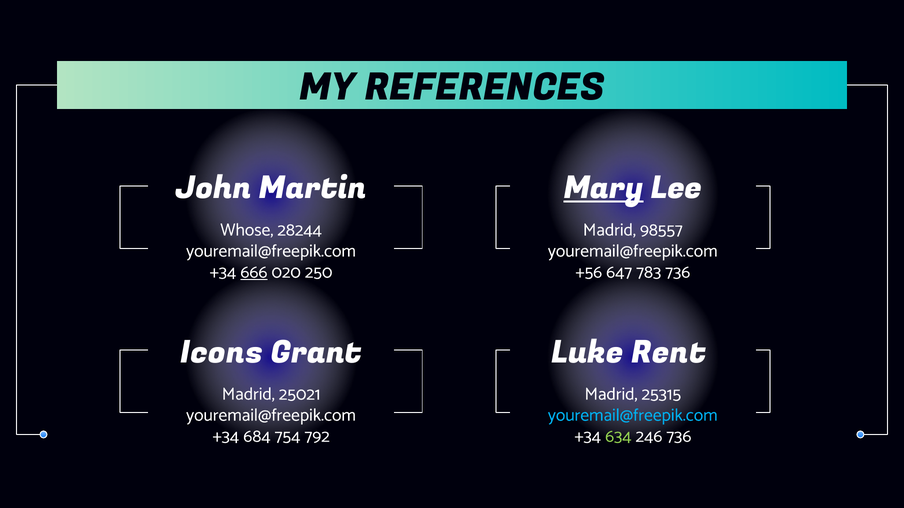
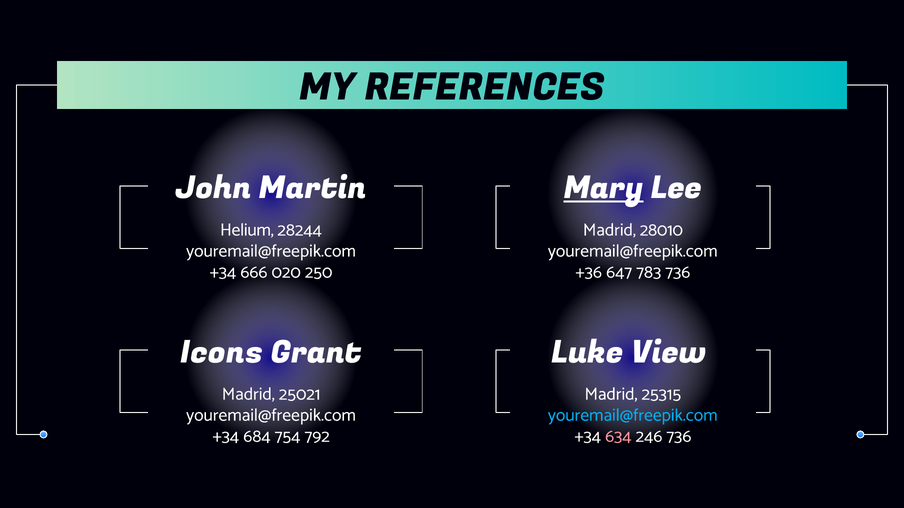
Whose: Whose -> Helium
98557: 98557 -> 28010
666 underline: present -> none
+56: +56 -> +36
Rent: Rent -> View
634 colour: light green -> pink
